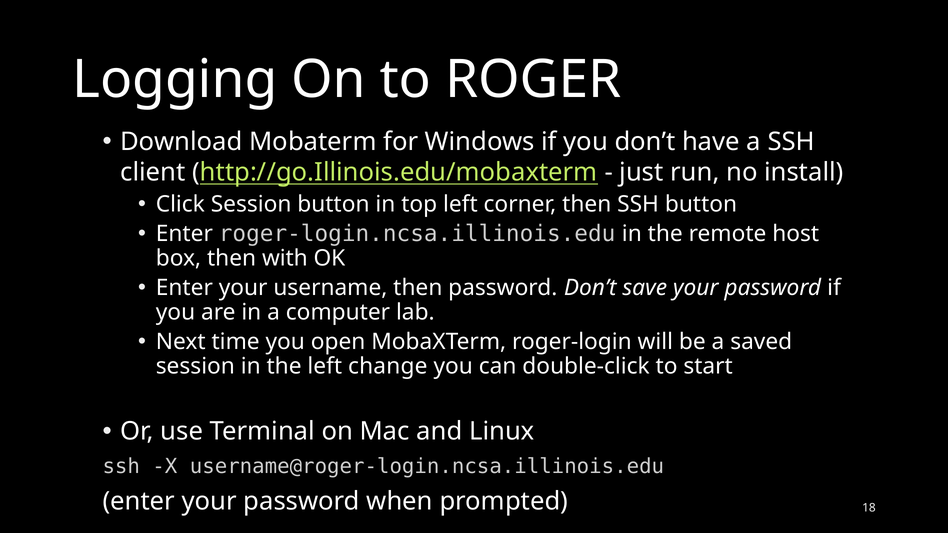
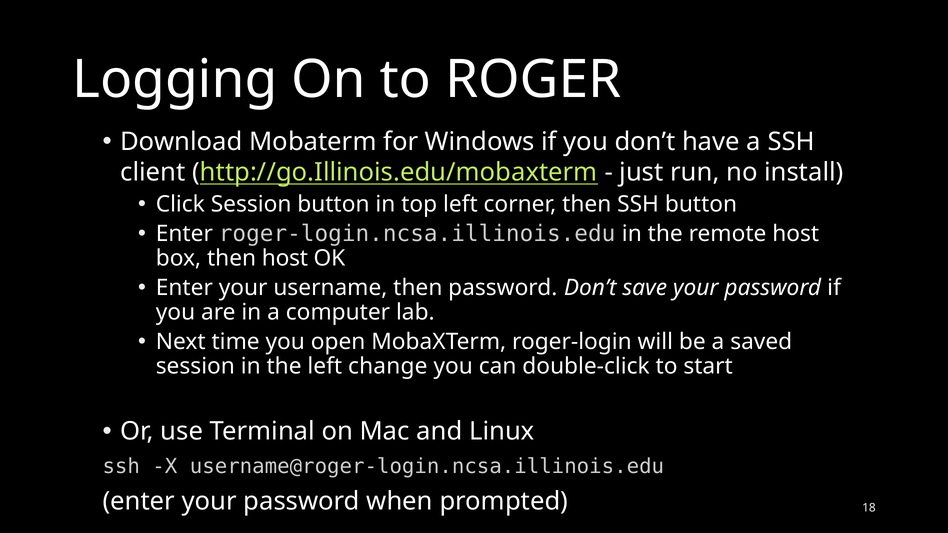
then with: with -> host
